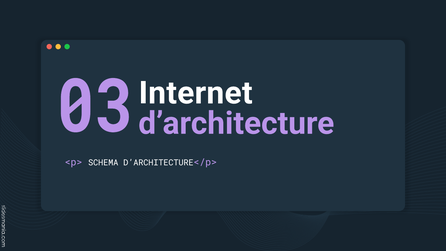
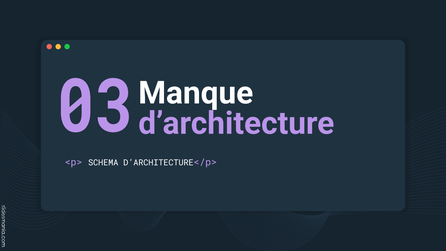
Internet: Internet -> Manque
